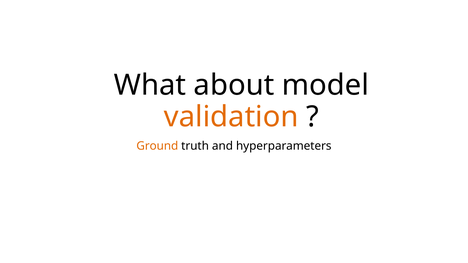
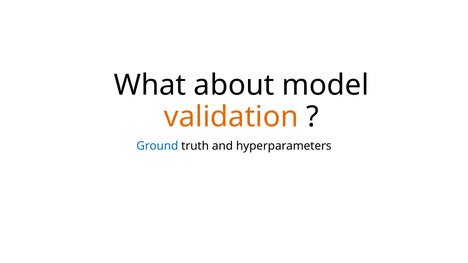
Ground colour: orange -> blue
